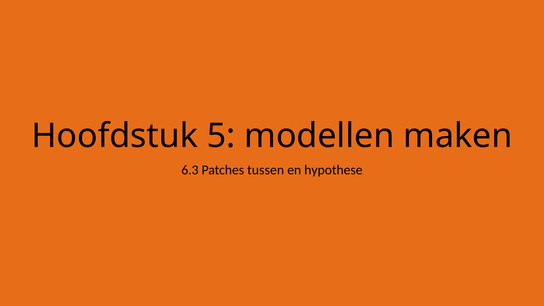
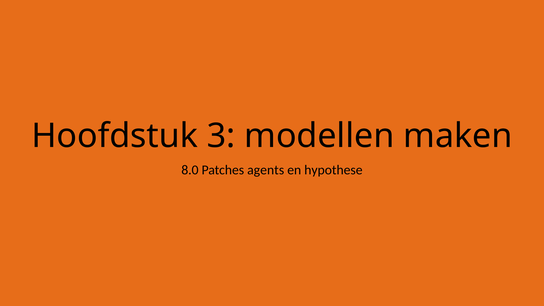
5: 5 -> 3
6.3: 6.3 -> 8.0
tussen: tussen -> agents
